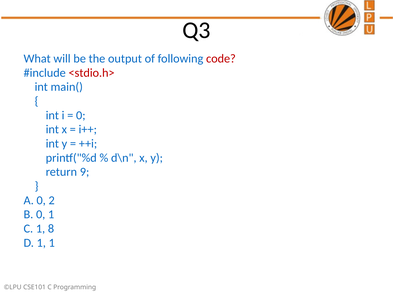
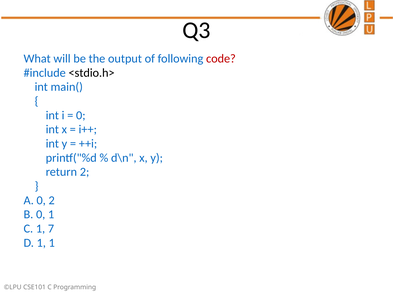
<stdio.h> colour: red -> black
return 9: 9 -> 2
8: 8 -> 7
